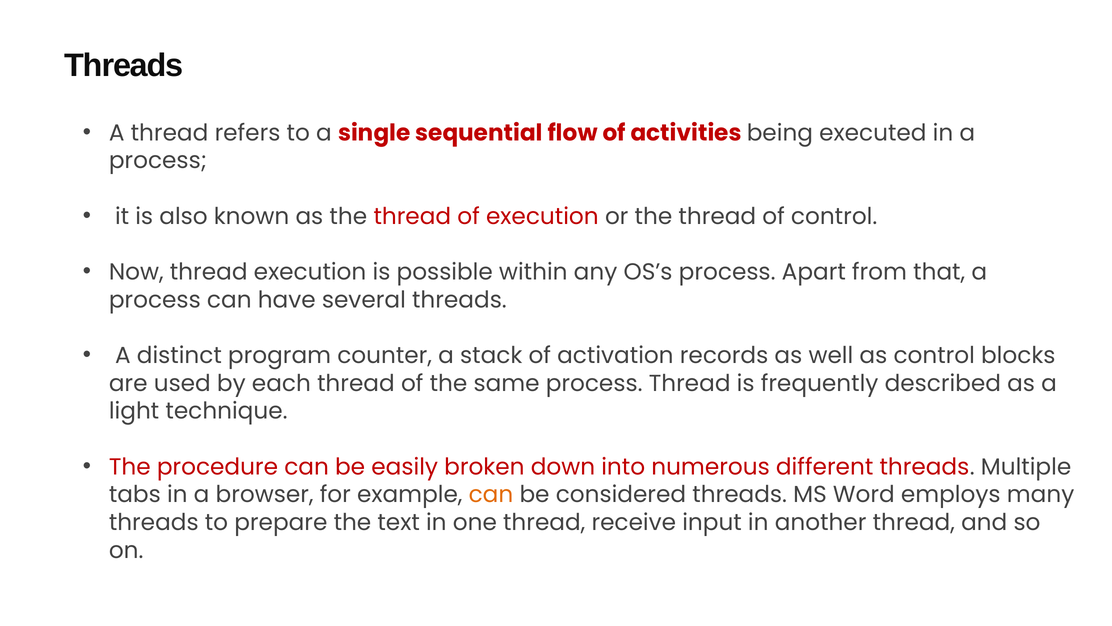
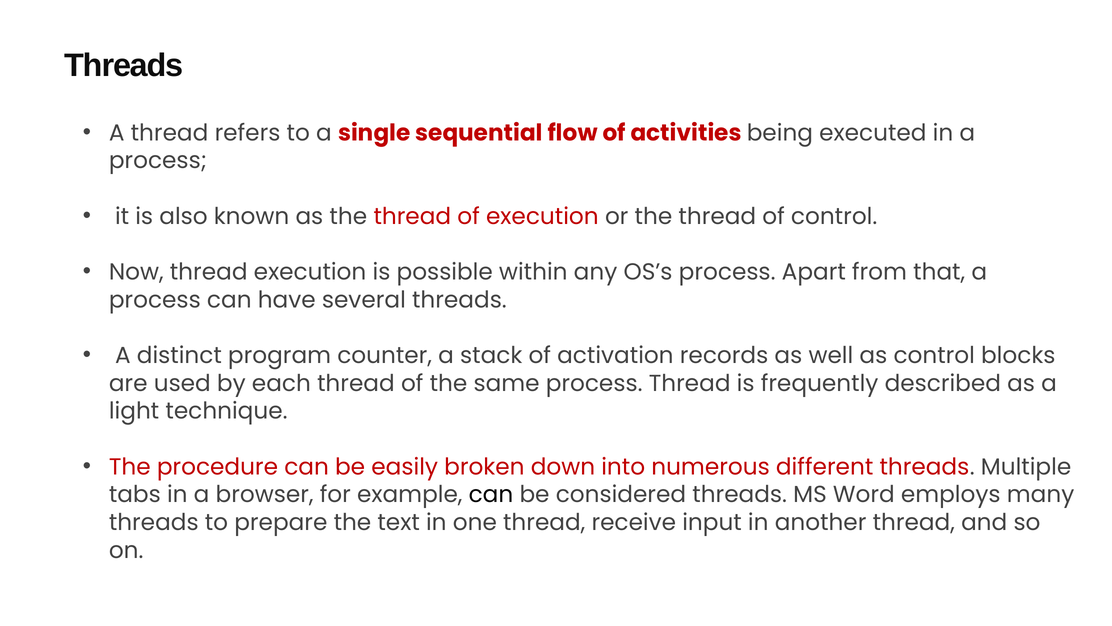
can at (491, 494) colour: orange -> black
